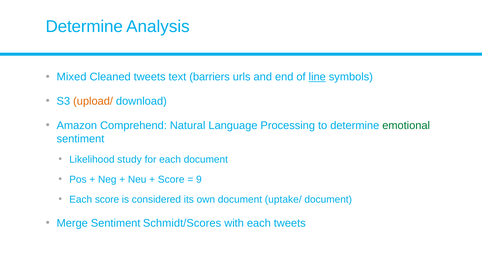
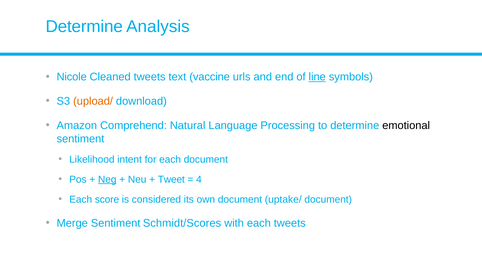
Mixed: Mixed -> Nicole
barriers: barriers -> vaccine
emotional colour: green -> black
study: study -> intent
Neg underline: none -> present
Score at (171, 180): Score -> Tweet
9: 9 -> 4
